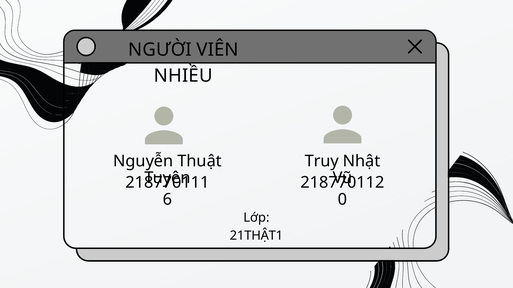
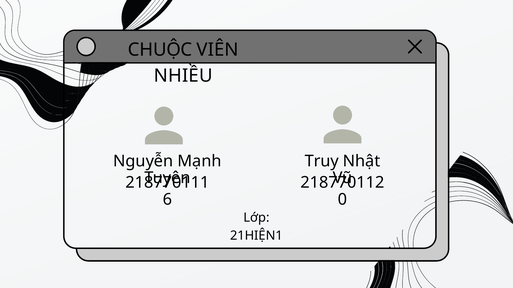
NGƯỜI: NGƯỜI -> CHUỘC
Thuật: Thuật -> Mạnh
21THẬT1: 21THẬT1 -> 21HIỆN1
